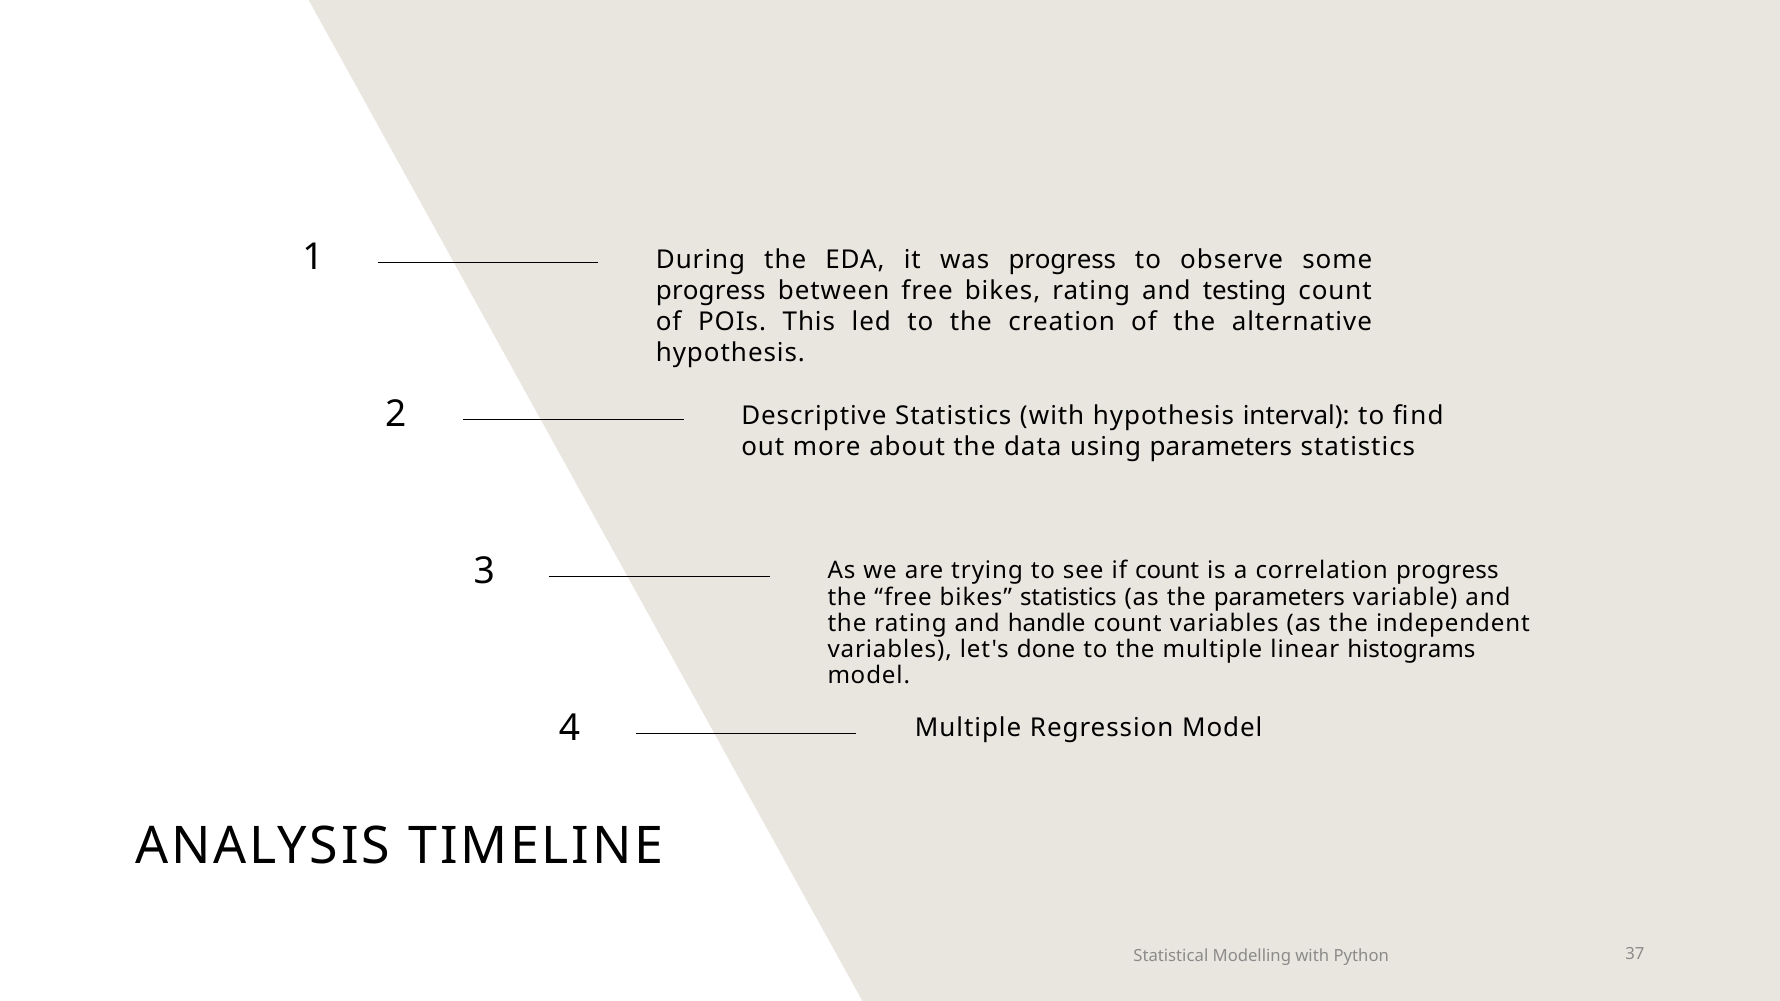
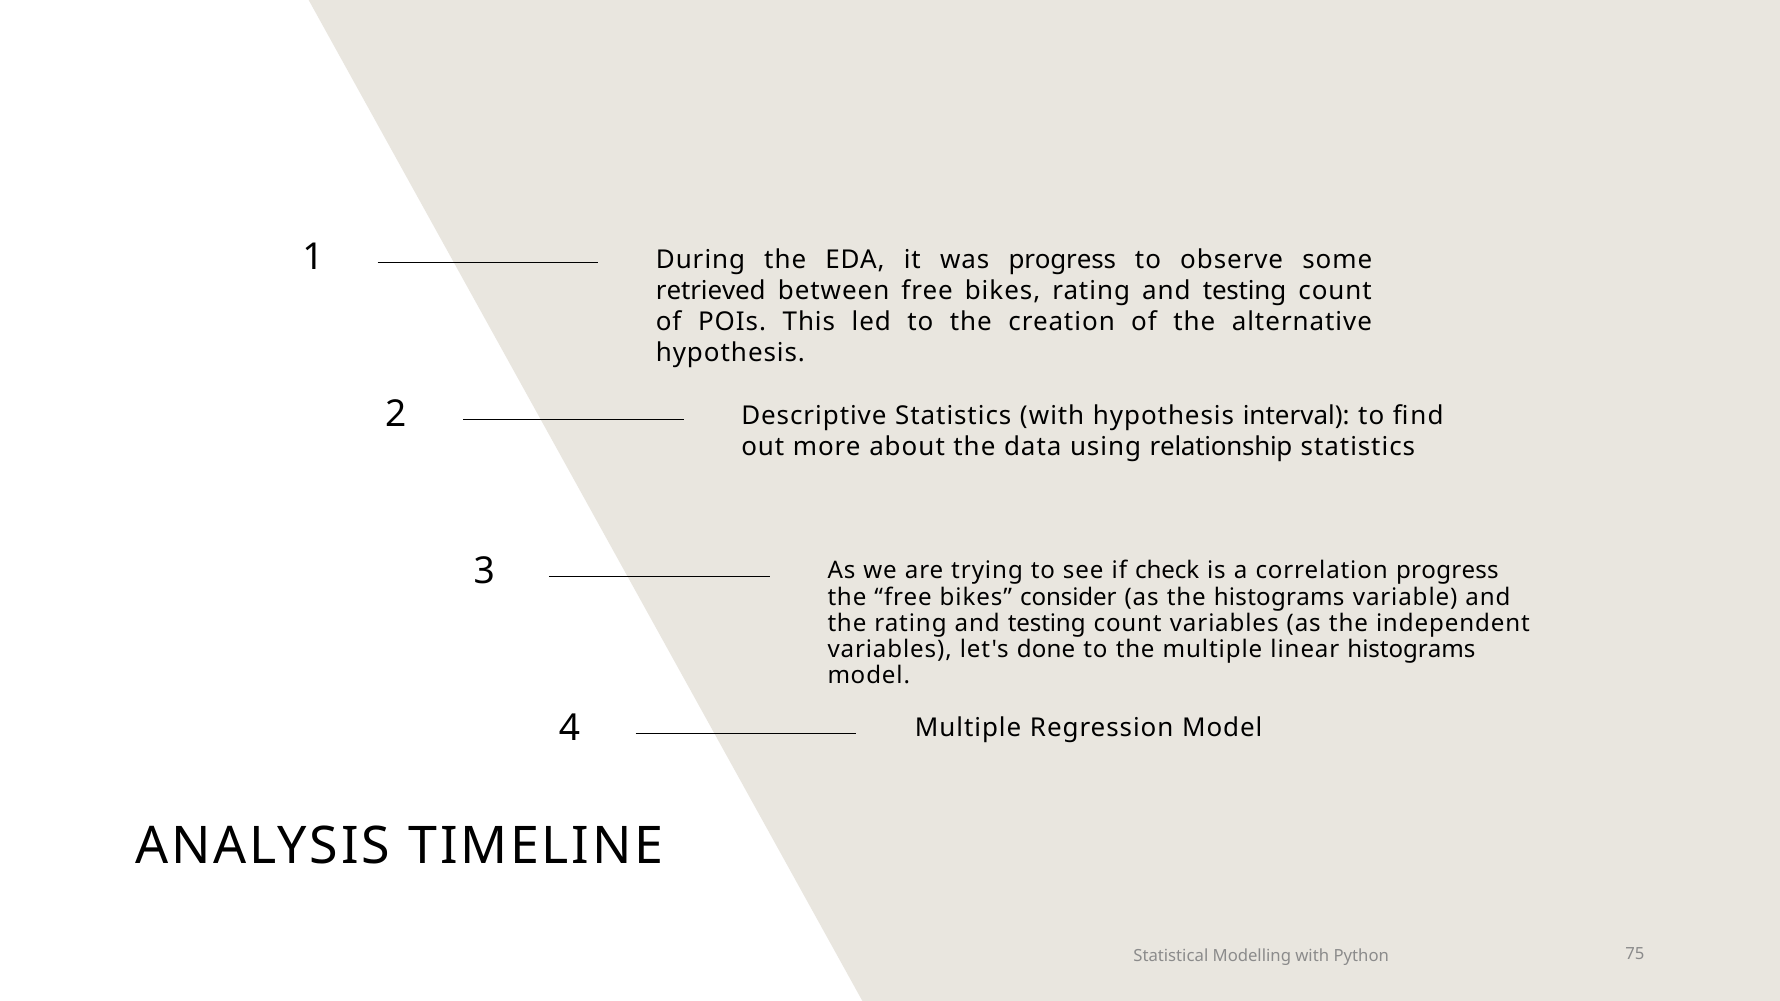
progress at (711, 291): progress -> retrieved
using parameters: parameters -> relationship
if count: count -> check
bikes statistics: statistics -> consider
the parameters: parameters -> histograms
the rating and handle: handle -> testing
37: 37 -> 75
